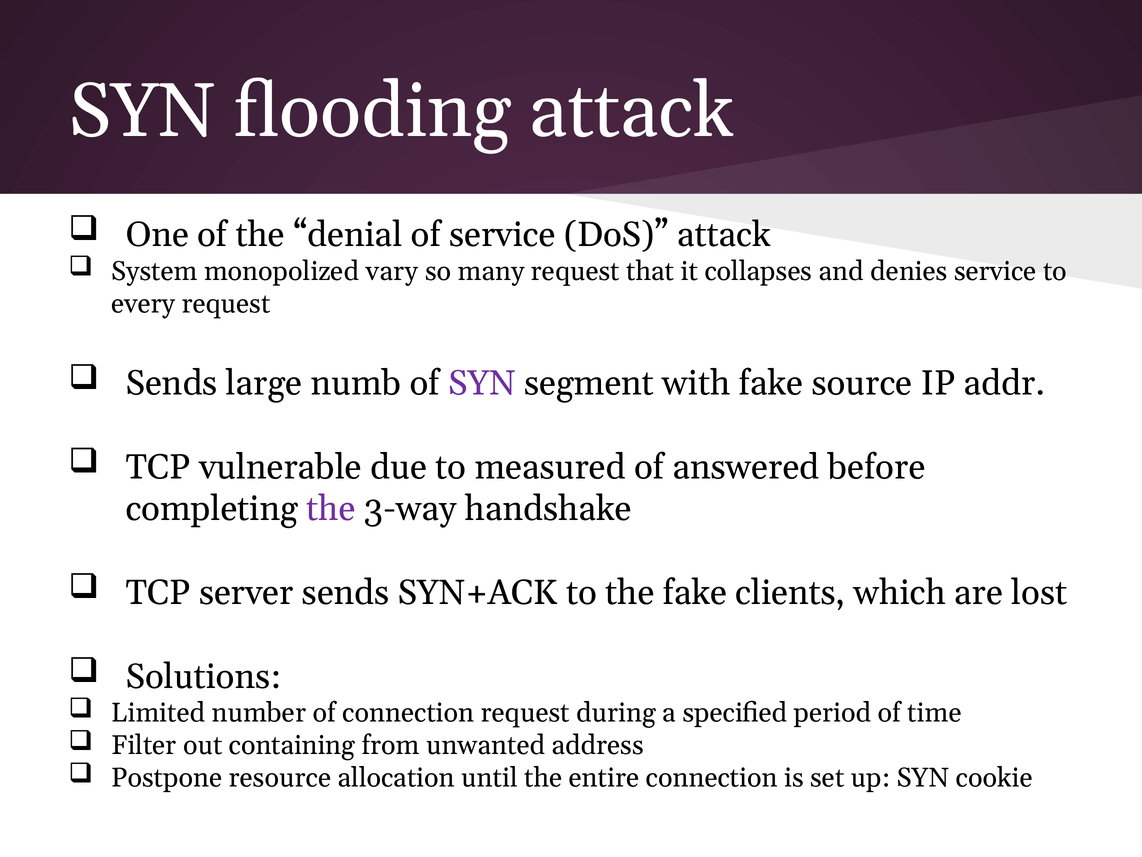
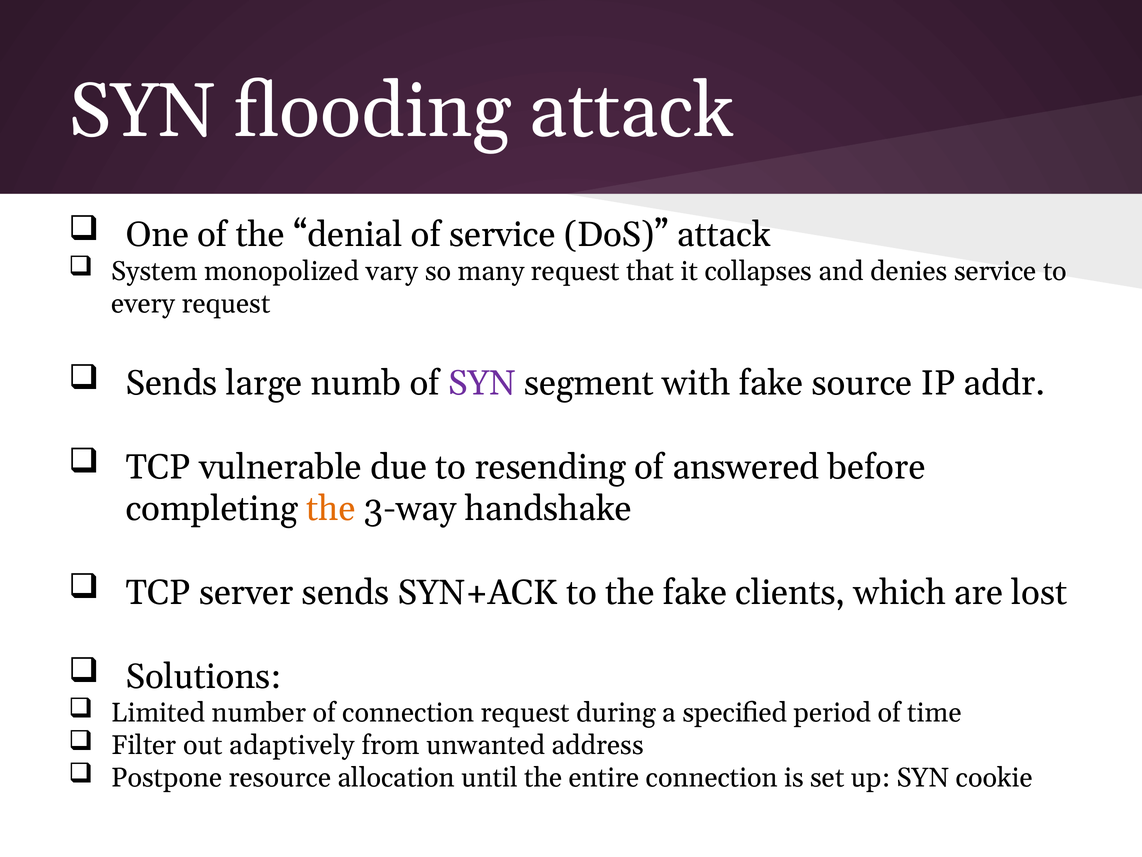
measured: measured -> resending
the at (331, 509) colour: purple -> orange
containing: containing -> adaptively
